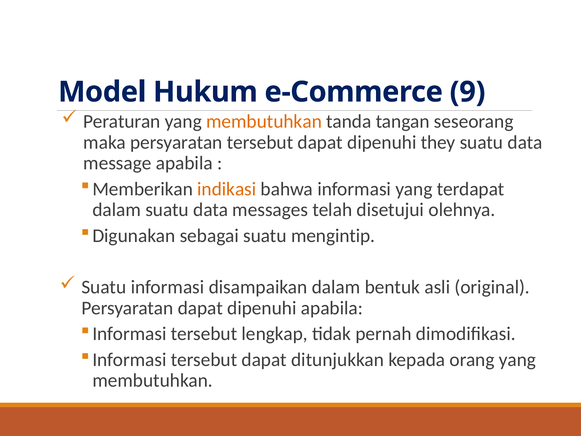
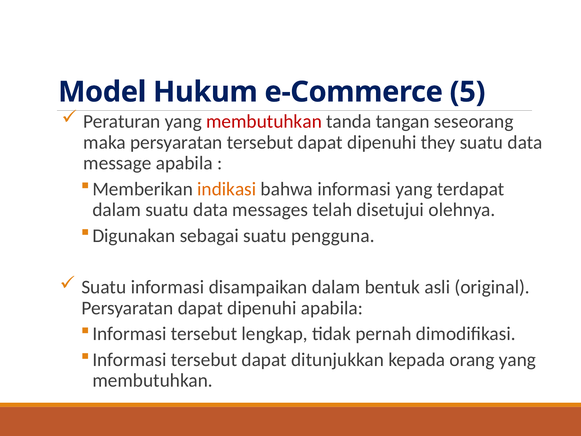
9: 9 -> 5
membutuhkan at (264, 121) colour: orange -> red
mengintip: mengintip -> pengguna
